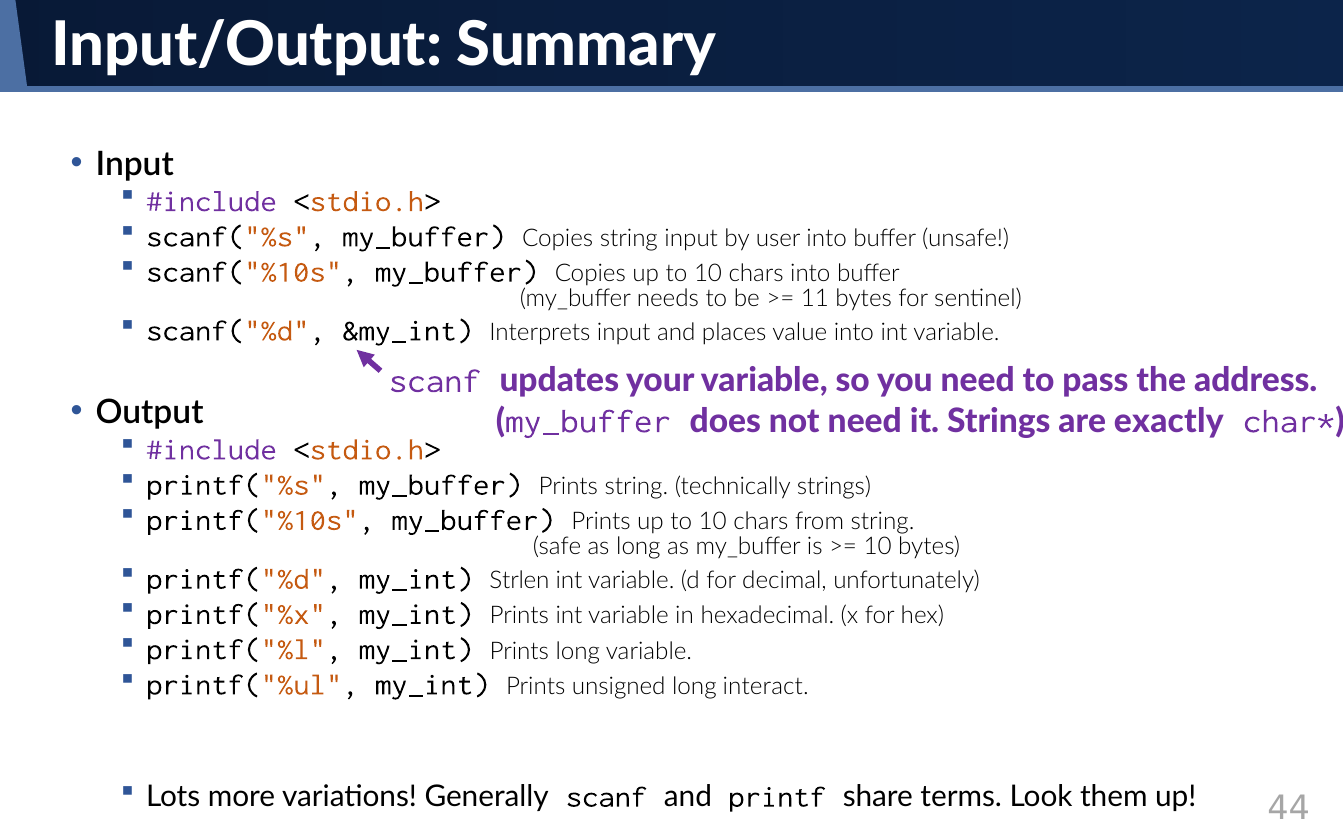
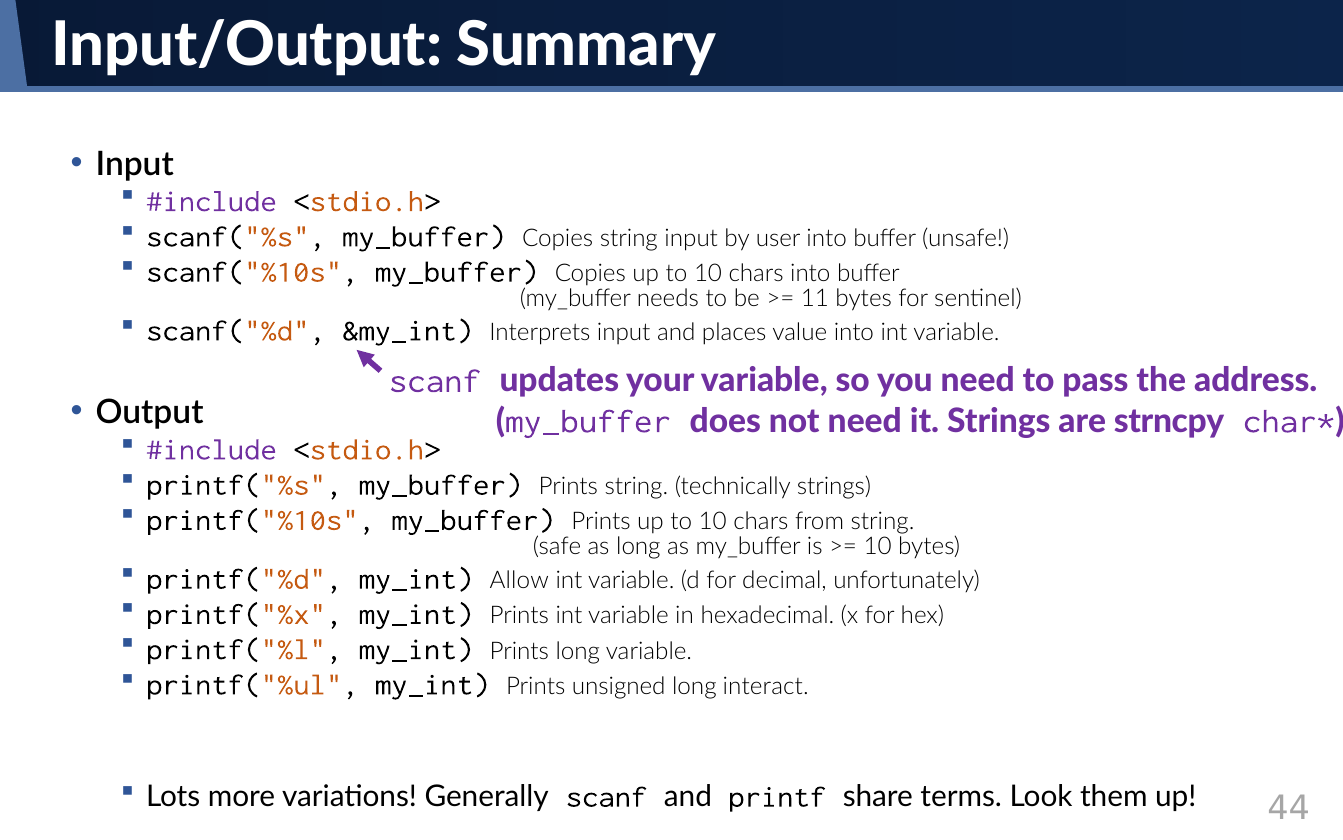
exactly: exactly -> strncpy
Strlen: Strlen -> Allow
